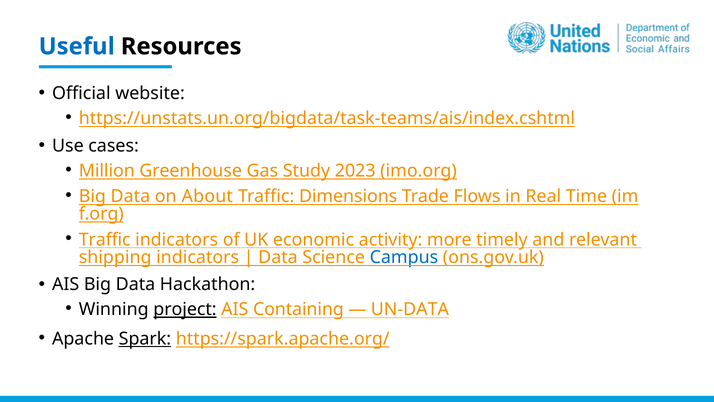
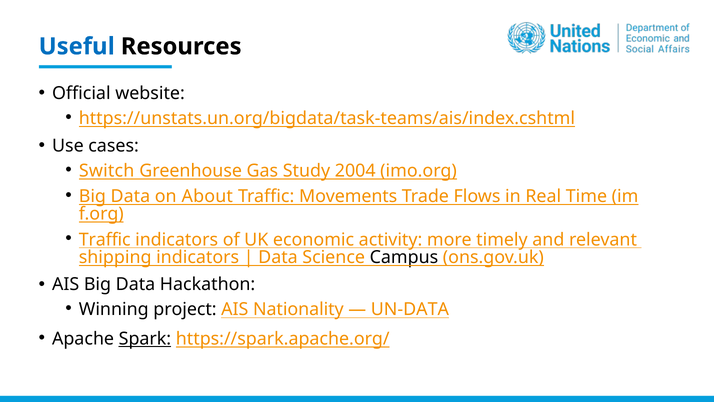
Million: Million -> Switch
2023: 2023 -> 2004
Dimensions: Dimensions -> Movements
Campus colour: blue -> black
project underline: present -> none
Containing: Containing -> Nationality
